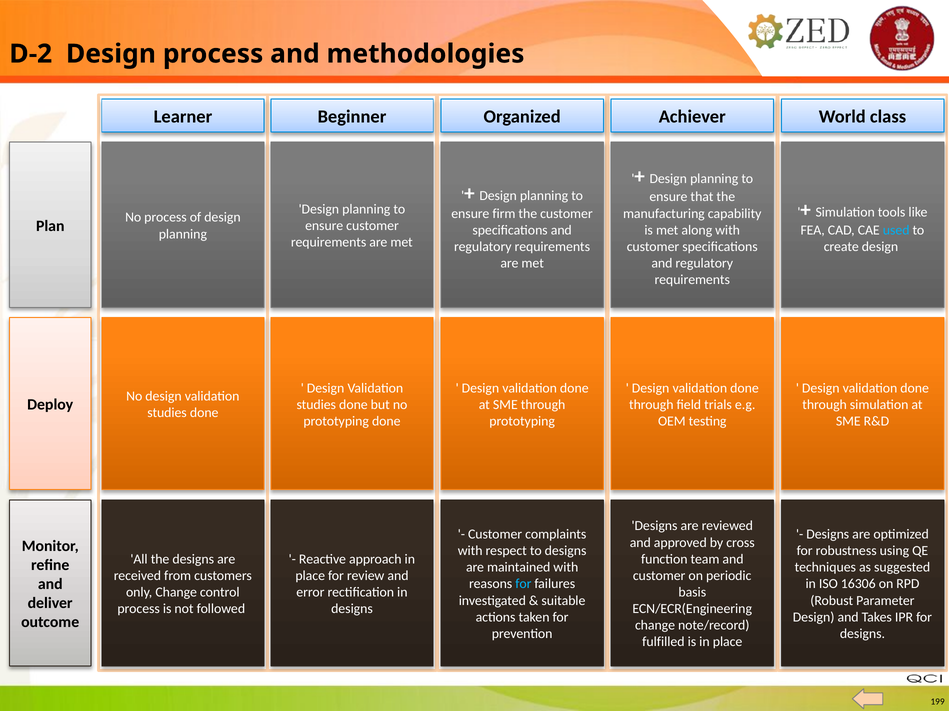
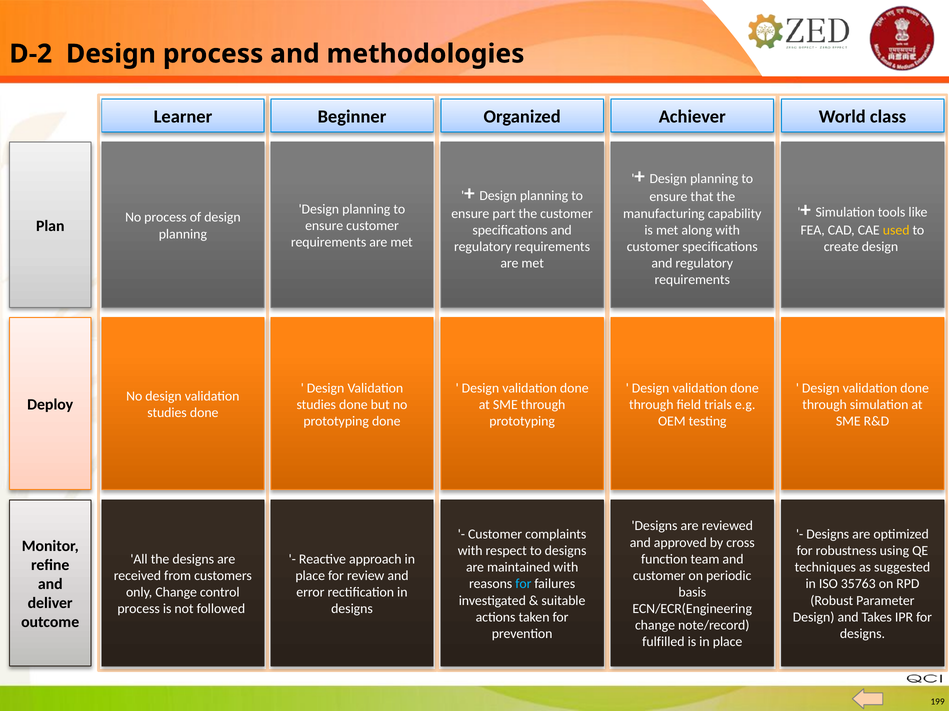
firm: firm -> part
used colour: light blue -> yellow
16306: 16306 -> 35763
